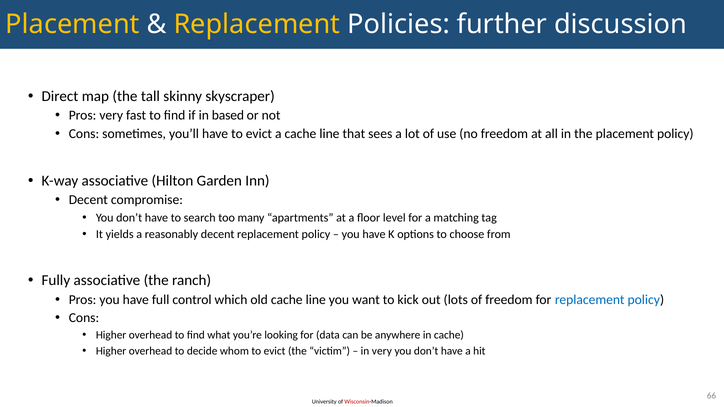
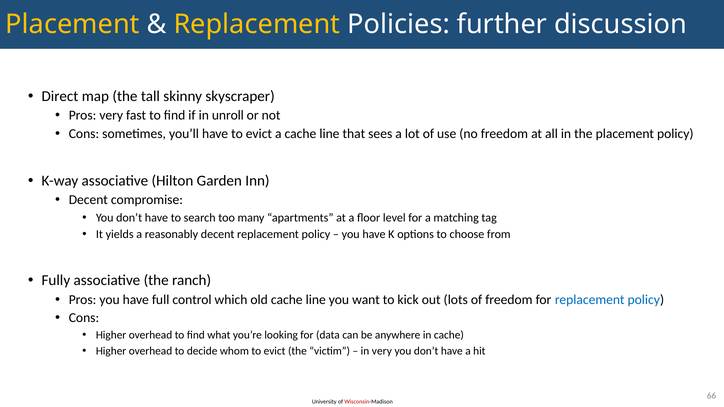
based: based -> unroll
